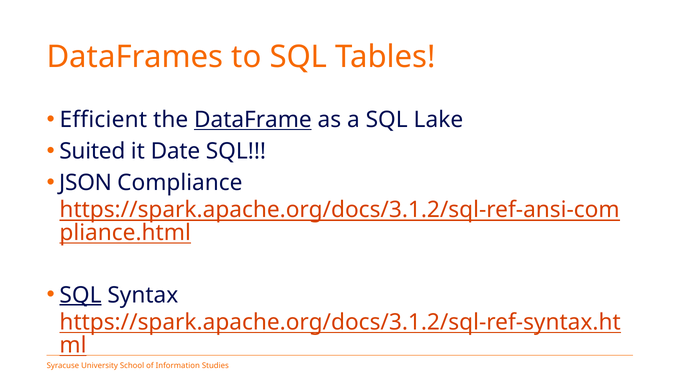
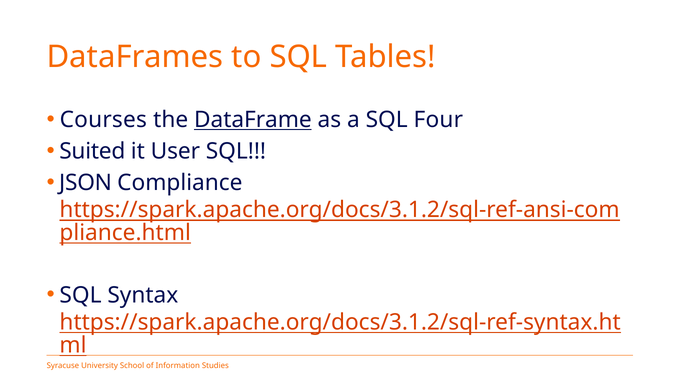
Efficient: Efficient -> Courses
Lake: Lake -> Four
Date: Date -> User
SQL at (81, 295) underline: present -> none
